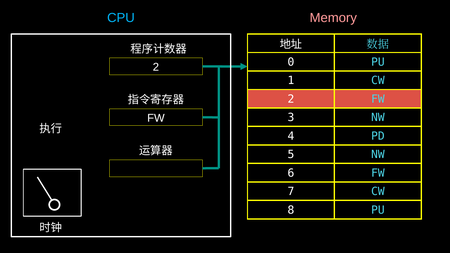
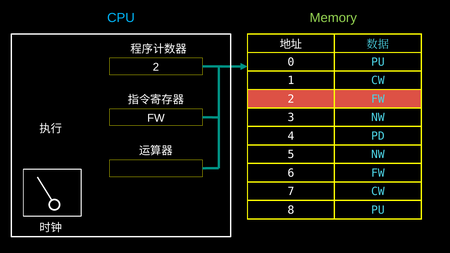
Memory colour: pink -> light green
